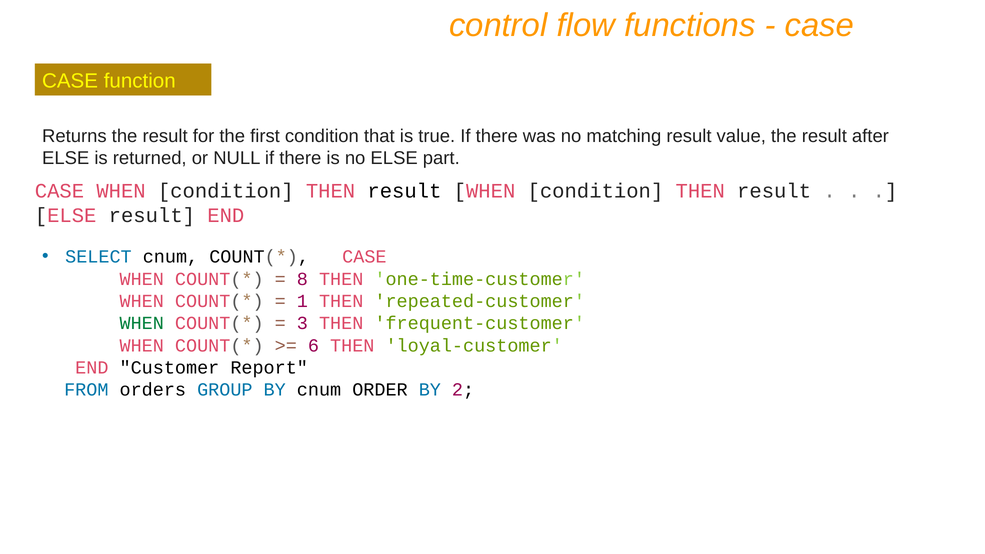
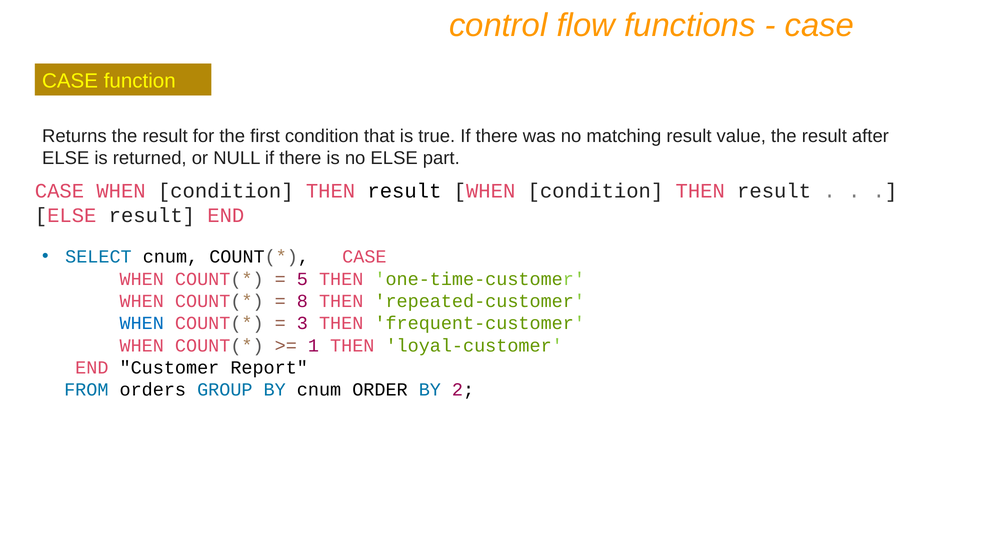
8: 8 -> 5
1: 1 -> 8
WHEN at (142, 323) colour: green -> blue
6: 6 -> 1
